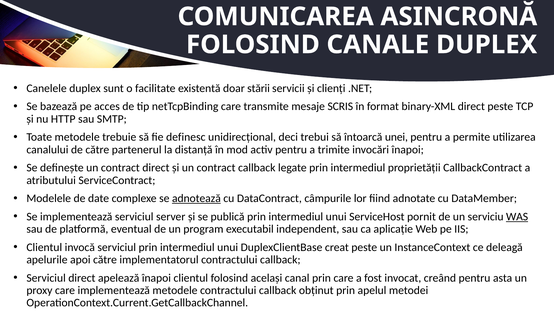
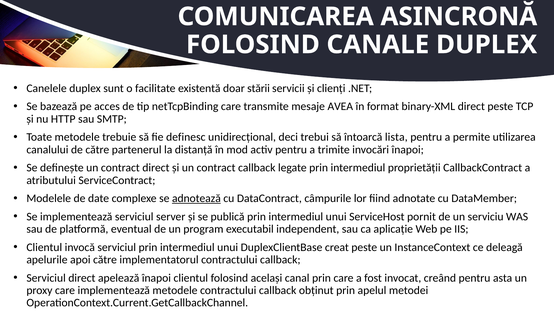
SCRIS: SCRIS -> AVEA
unei: unei -> lista
WAS underline: present -> none
